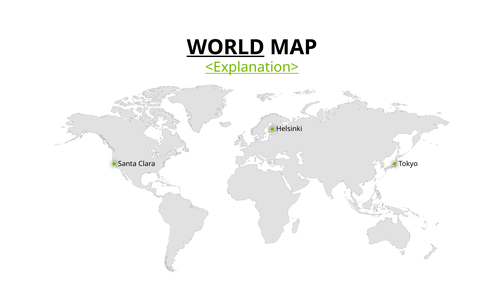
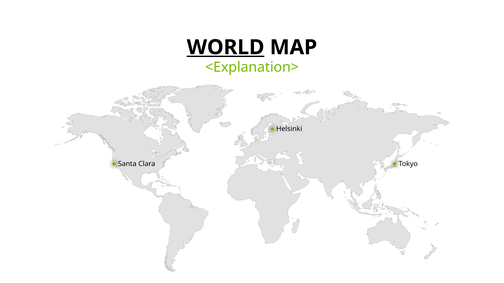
<Explanation> underline: present -> none
